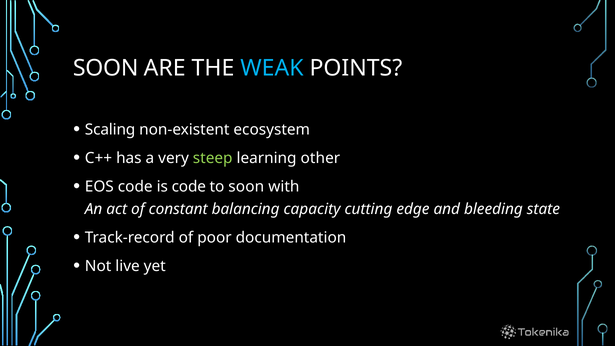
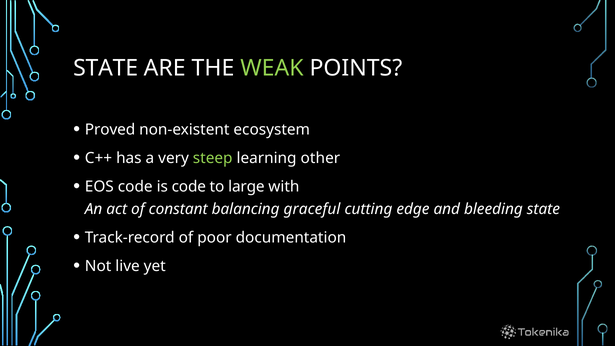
SOON at (106, 68): SOON -> STATE
WEAK colour: light blue -> light green
Scaling: Scaling -> Proved
to soon: soon -> large
capacity: capacity -> graceful
